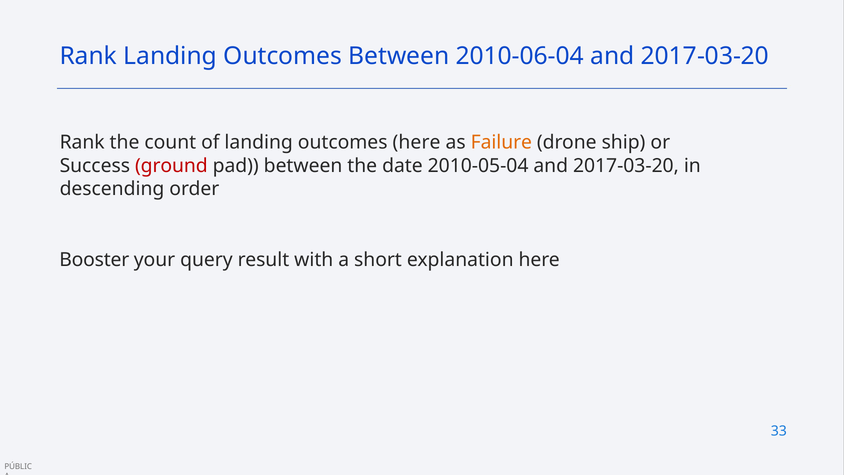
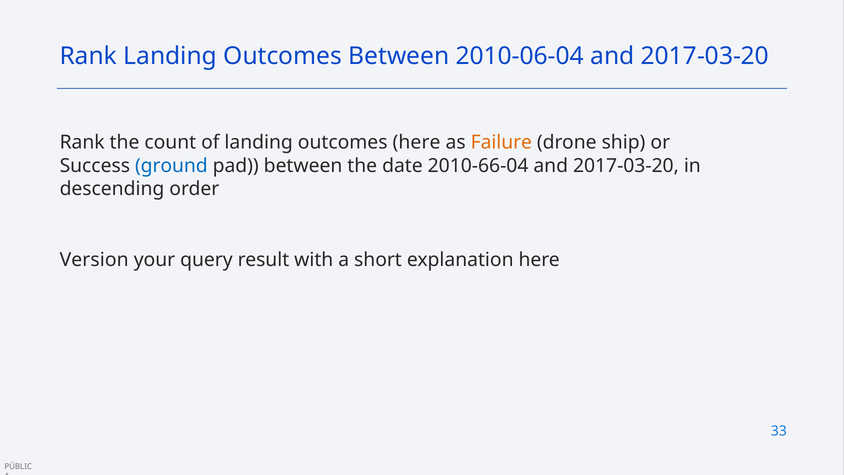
ground colour: red -> blue
2010-05-04: 2010-05-04 -> 2010-66-04
Booster: Booster -> Version
